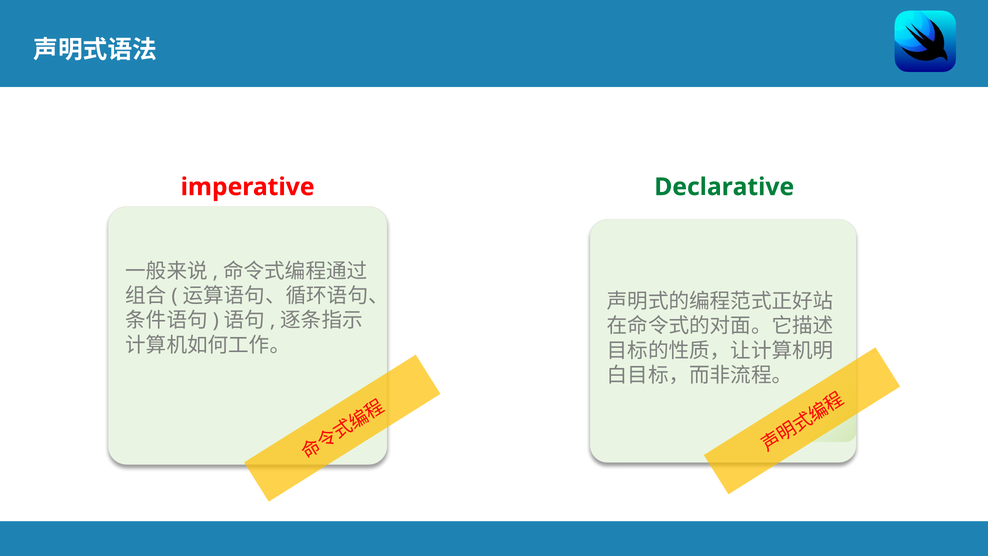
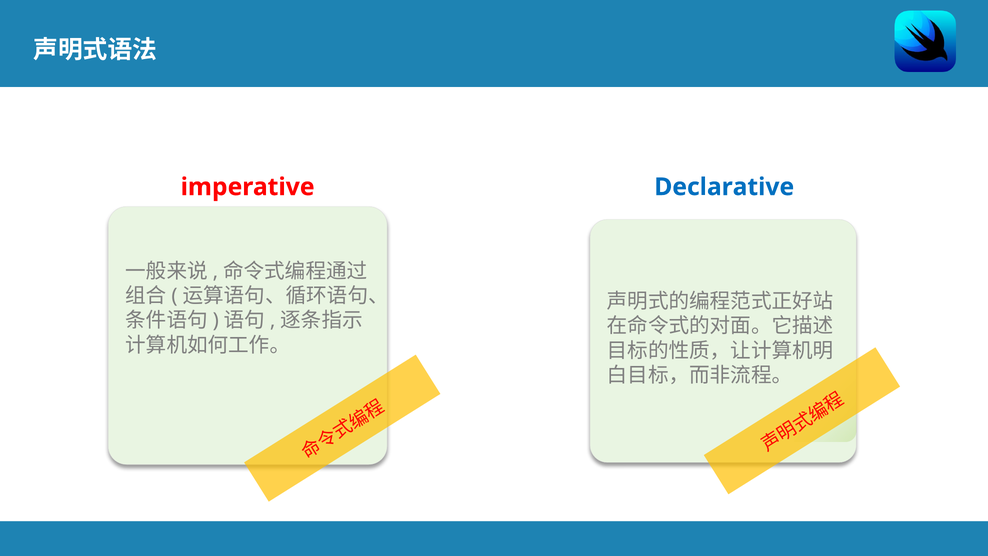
Declarative colour: green -> blue
